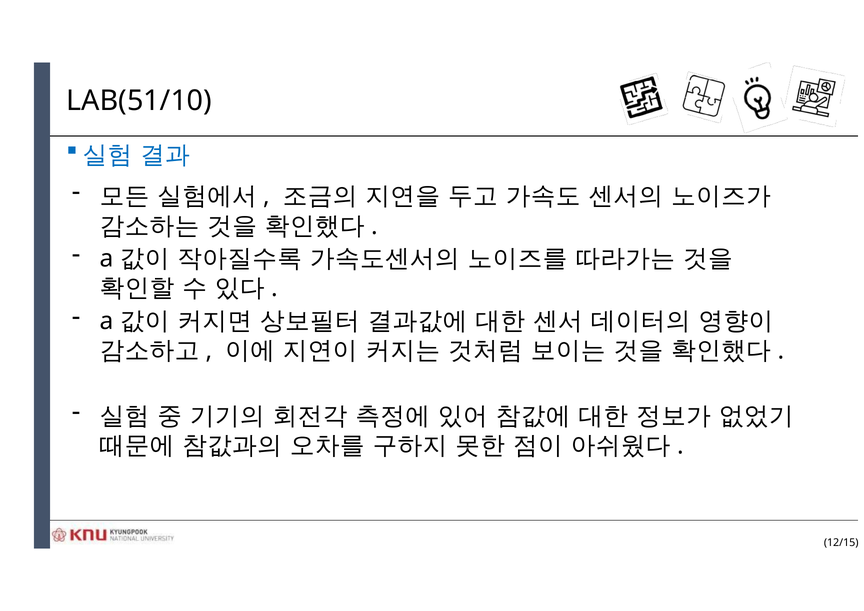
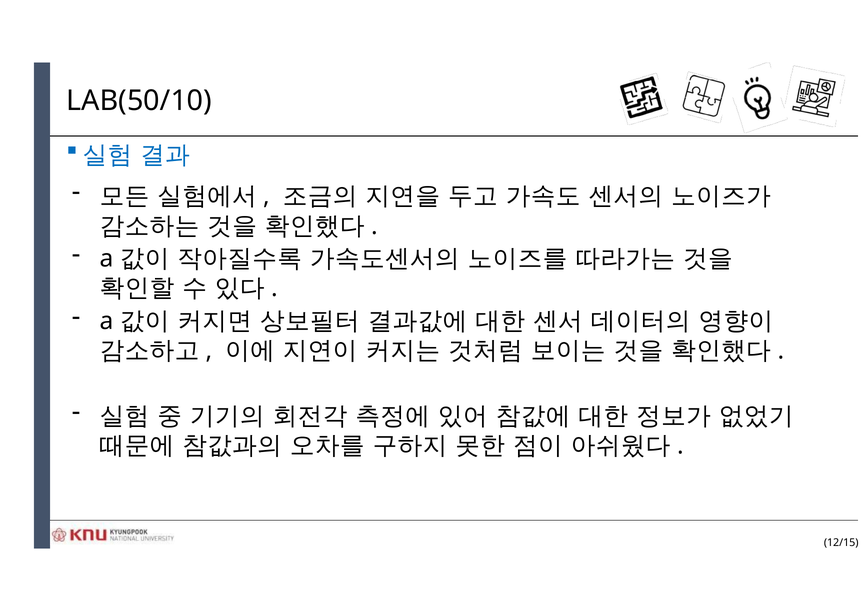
LAB(51/10: LAB(51/10 -> LAB(50/10
